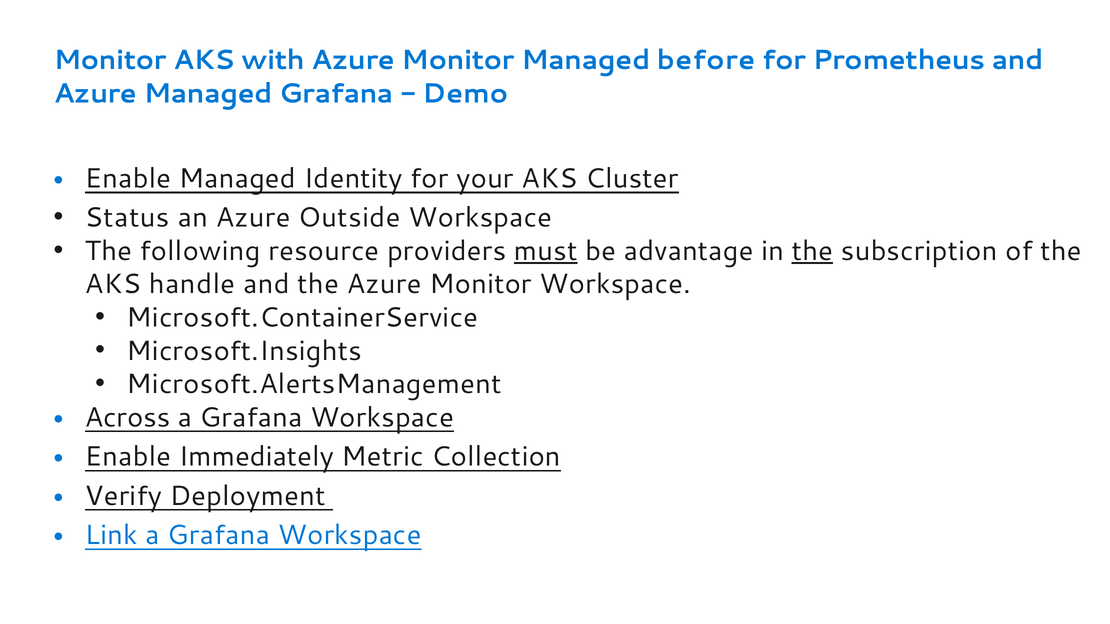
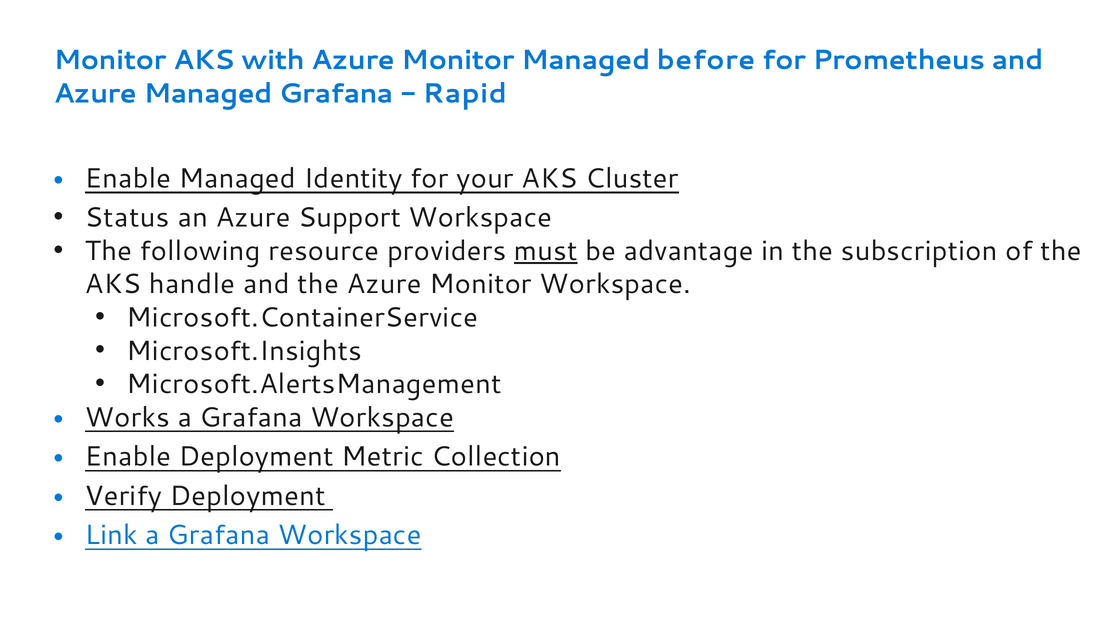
Demo: Demo -> Rapid
Outside: Outside -> Support
the at (812, 251) underline: present -> none
Across: Across -> Works
Enable Immediately: Immediately -> Deployment
